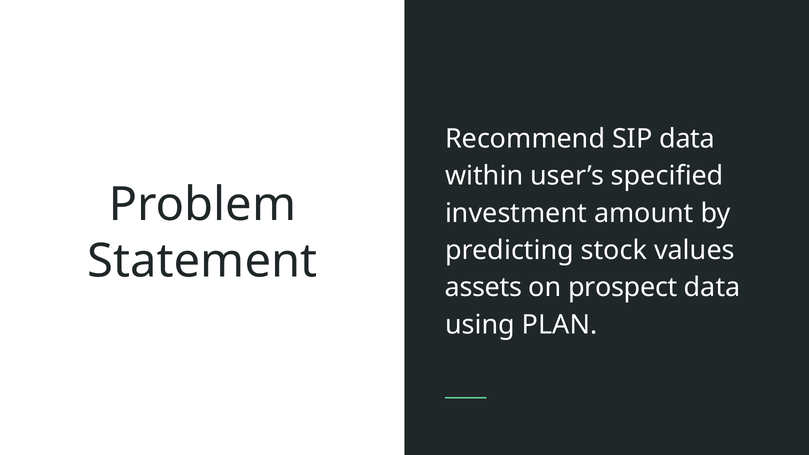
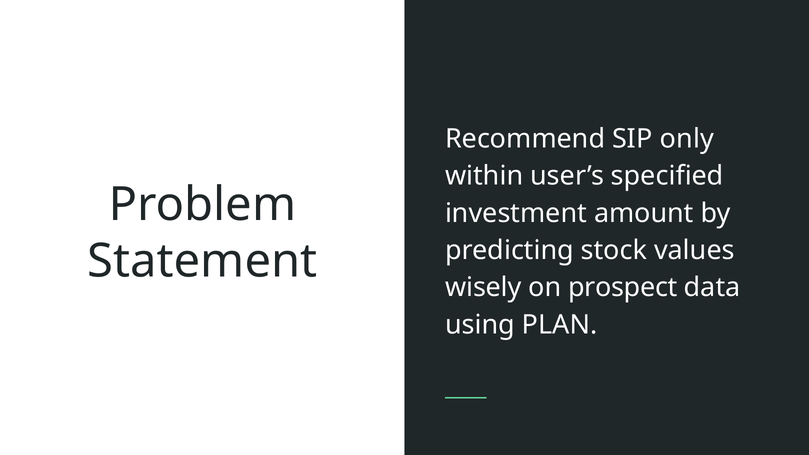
SIP data: data -> only
assets: assets -> wisely
